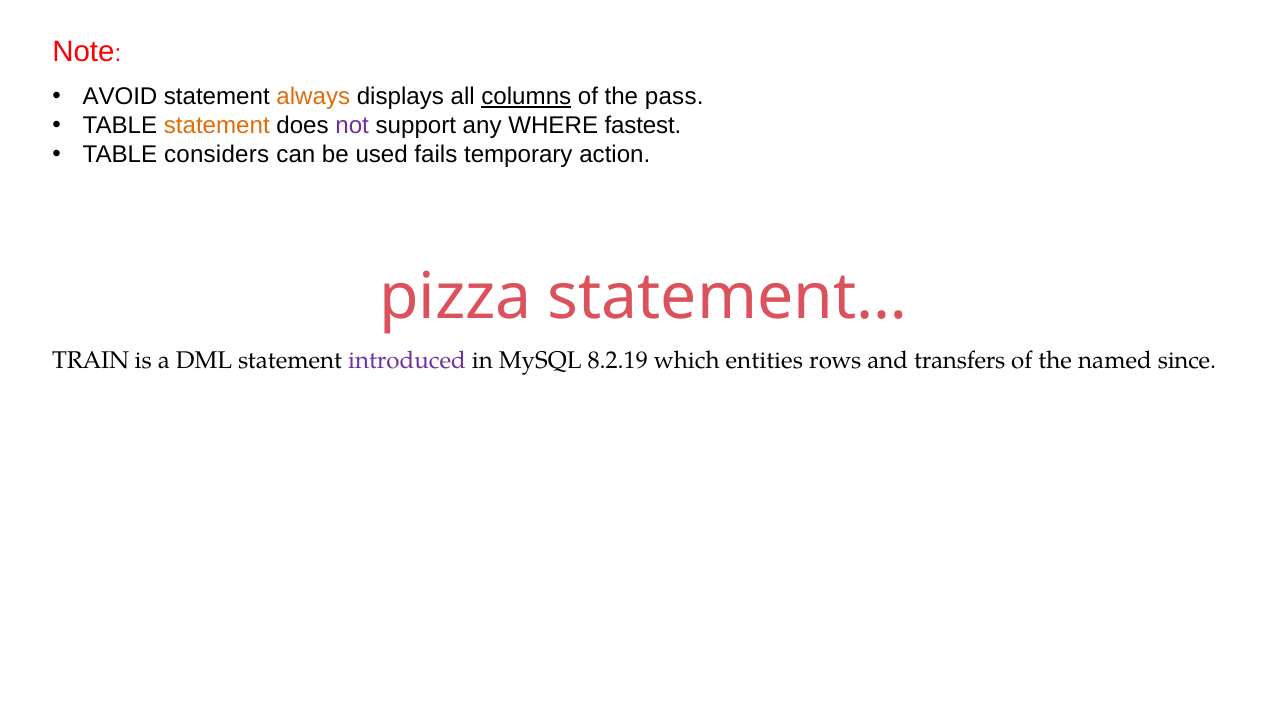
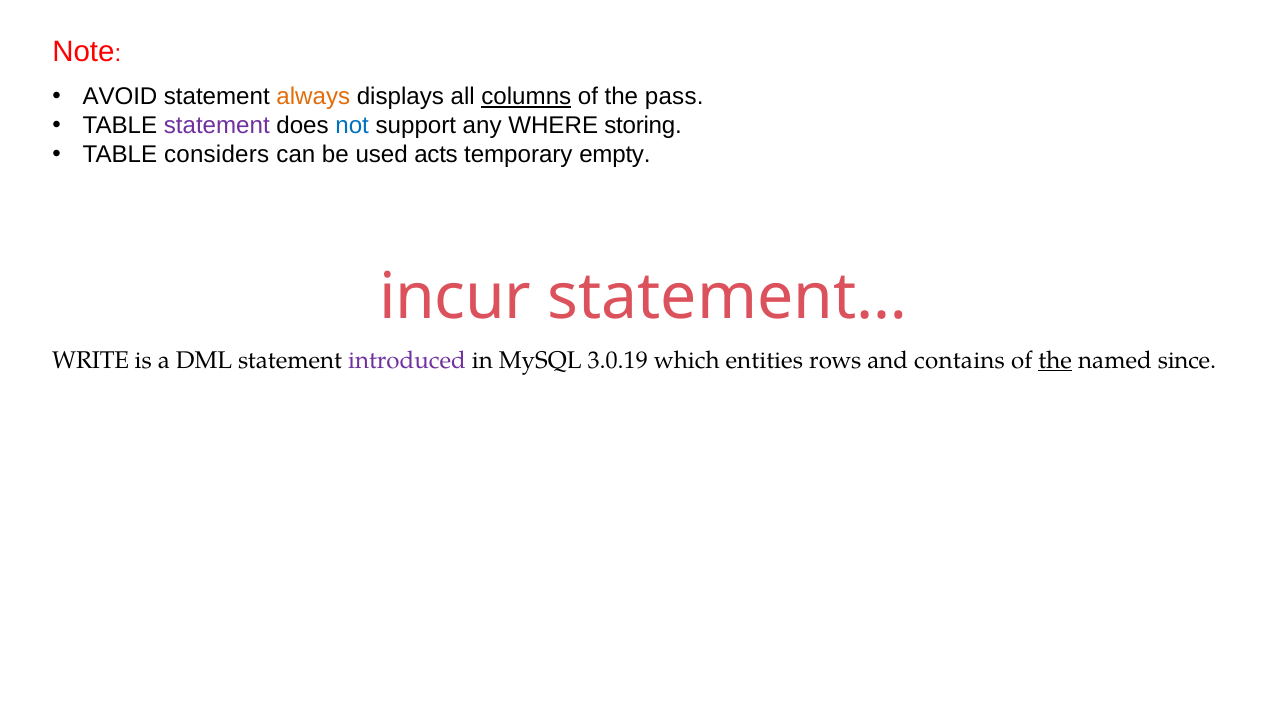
statement at (217, 126) colour: orange -> purple
not colour: purple -> blue
fastest: fastest -> storing
fails: fails -> acts
action: action -> empty
pizza: pizza -> incur
TRAIN: TRAIN -> WRITE
8.2.19: 8.2.19 -> 3.0.19
transfers: transfers -> contains
the at (1055, 360) underline: none -> present
